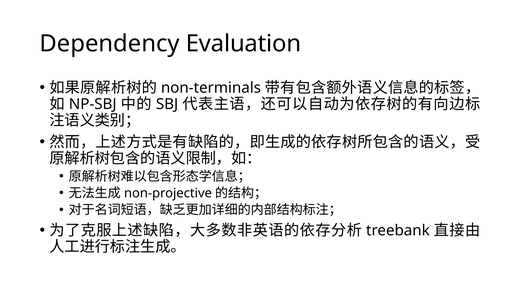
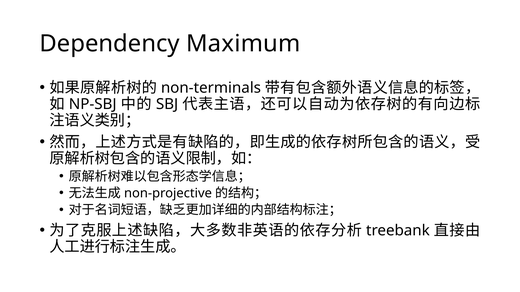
Evaluation: Evaluation -> Maximum
